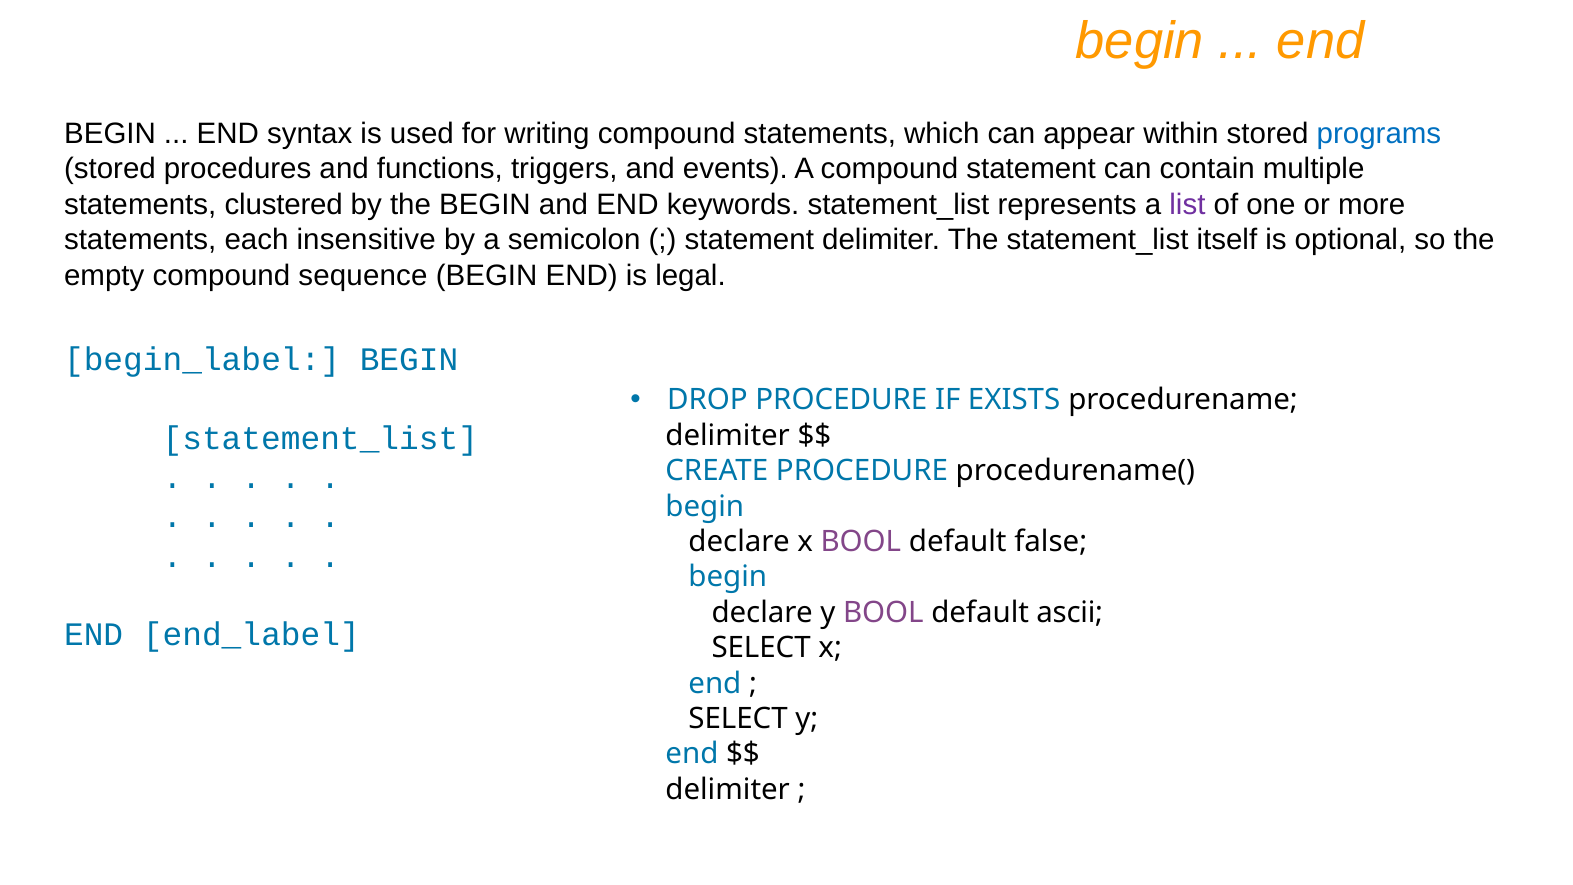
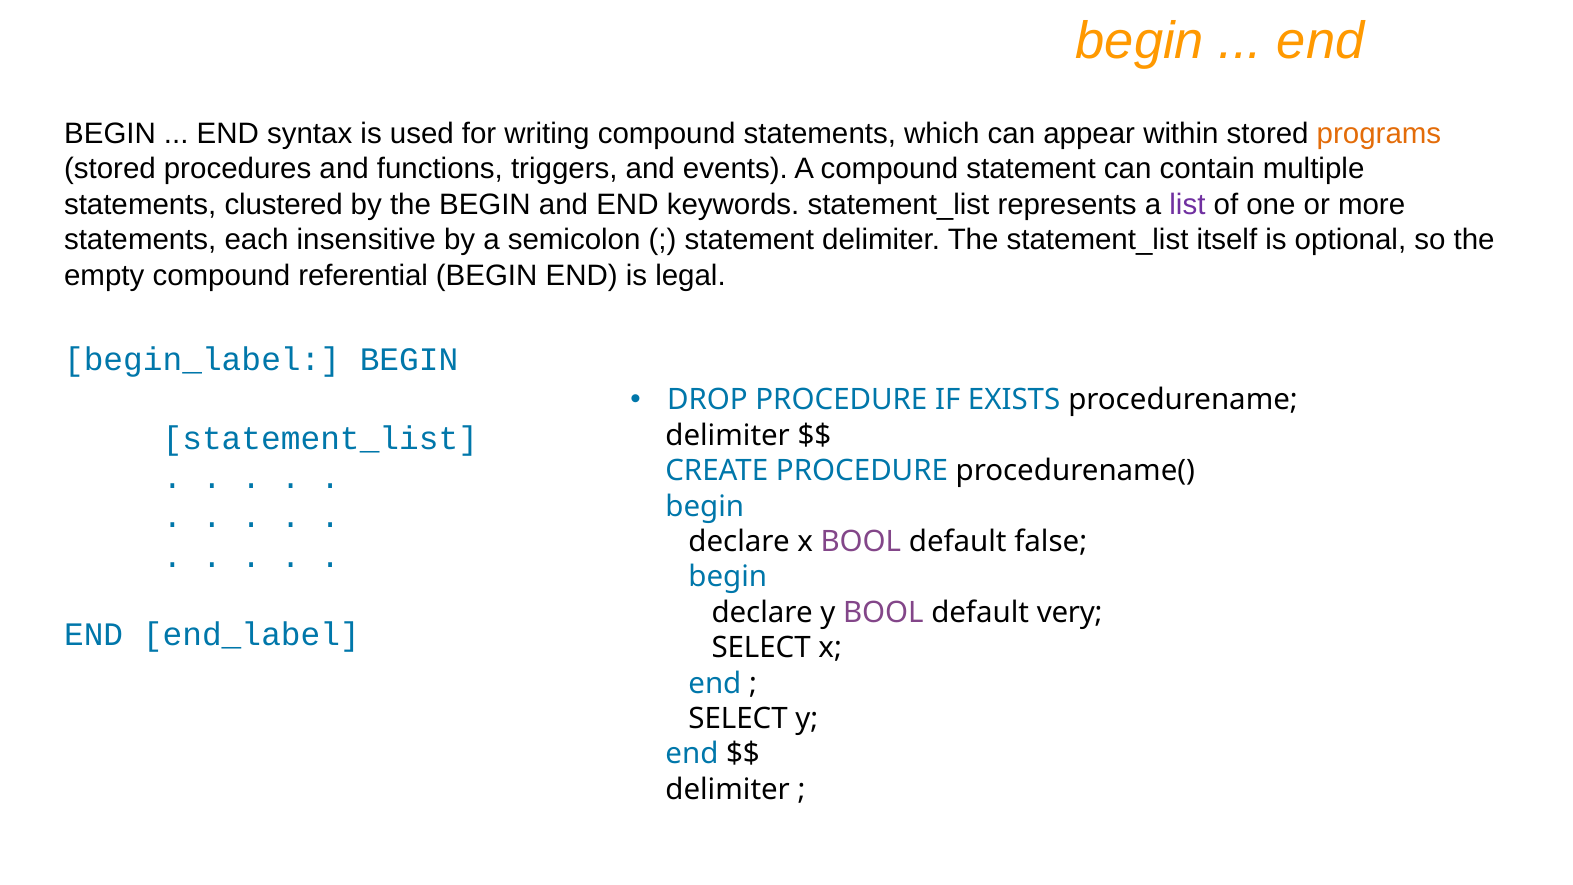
programs colour: blue -> orange
sequence: sequence -> referential
ascii: ascii -> very
